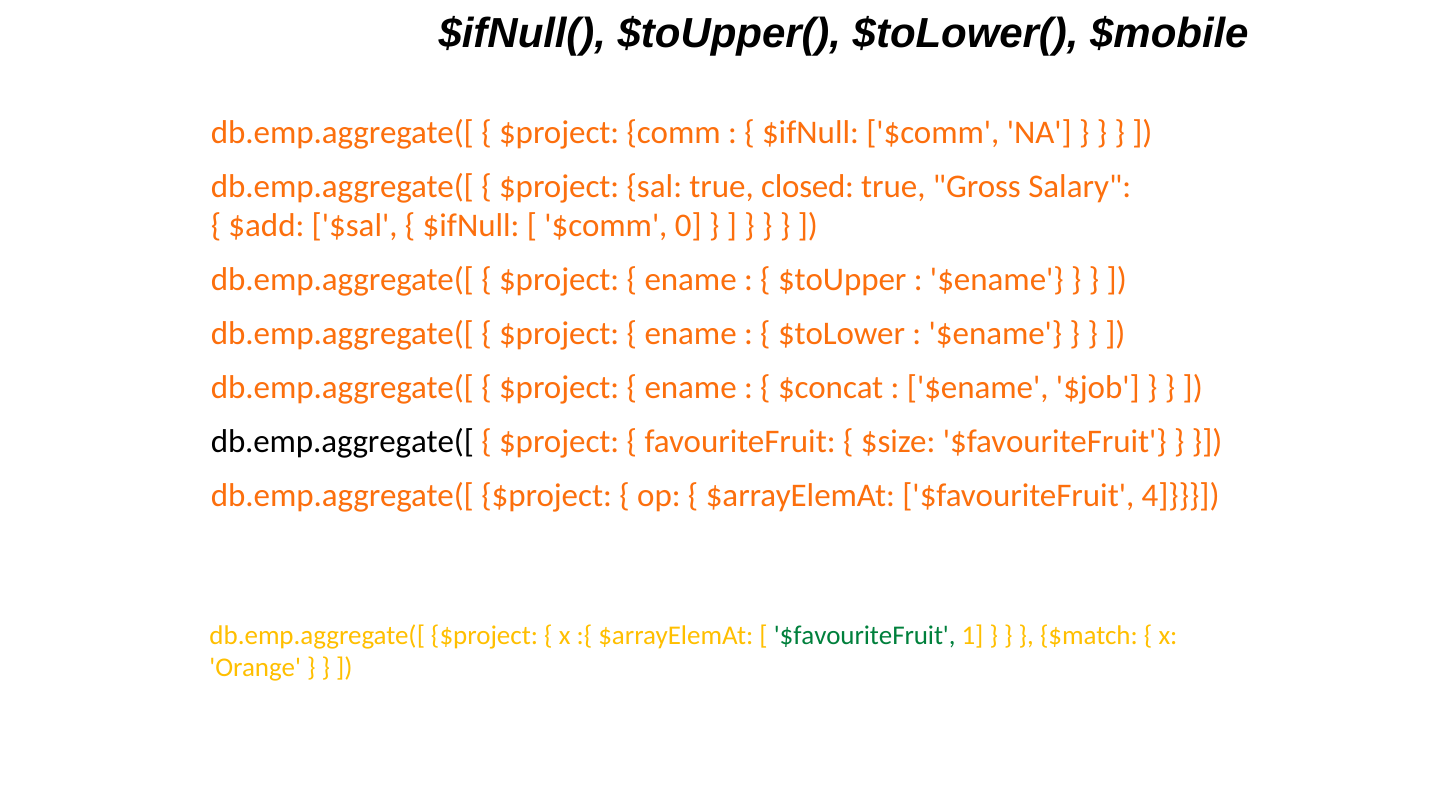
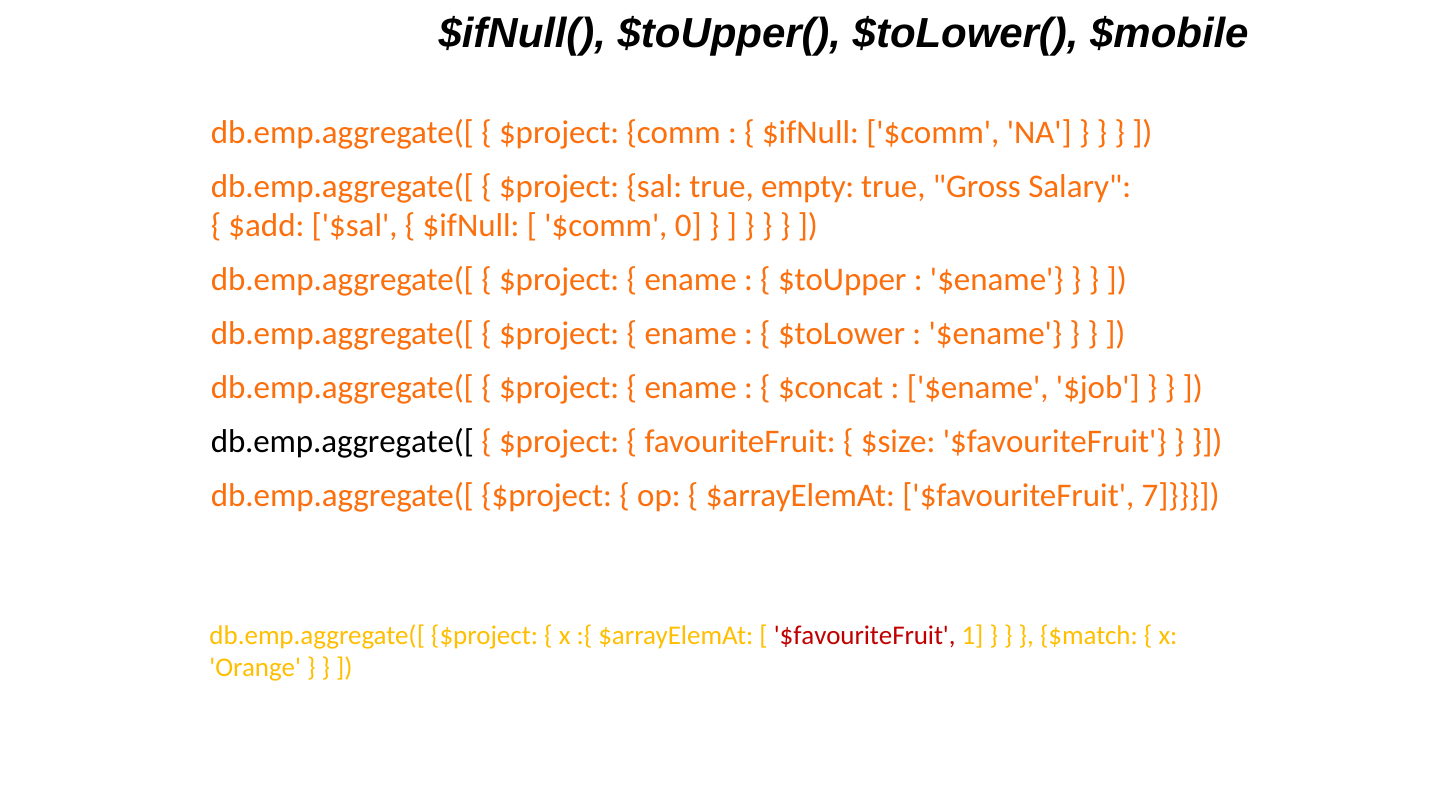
closed: closed -> empty
4: 4 -> 7
$favouriteFruit at (865, 635) colour: green -> red
